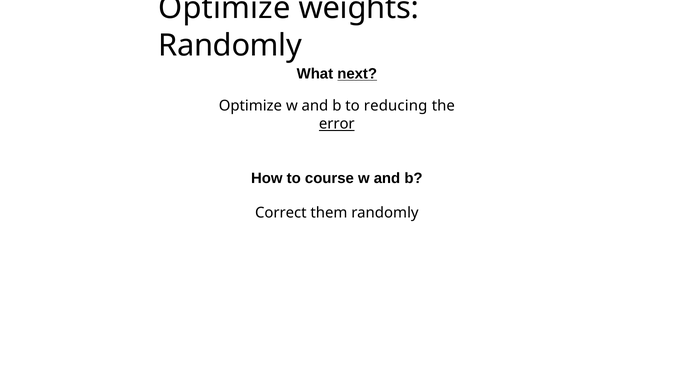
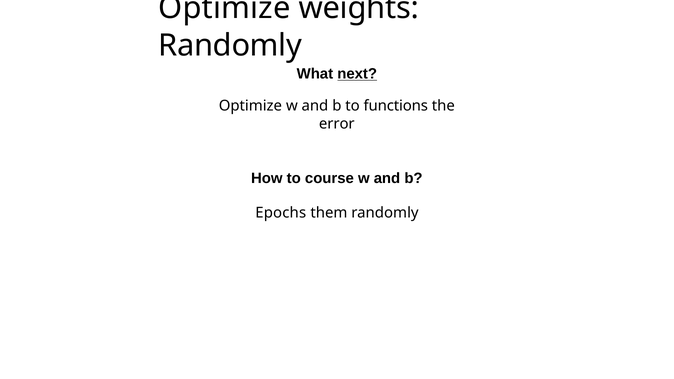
reducing: reducing -> functions
error underline: present -> none
Correct: Correct -> Epochs
